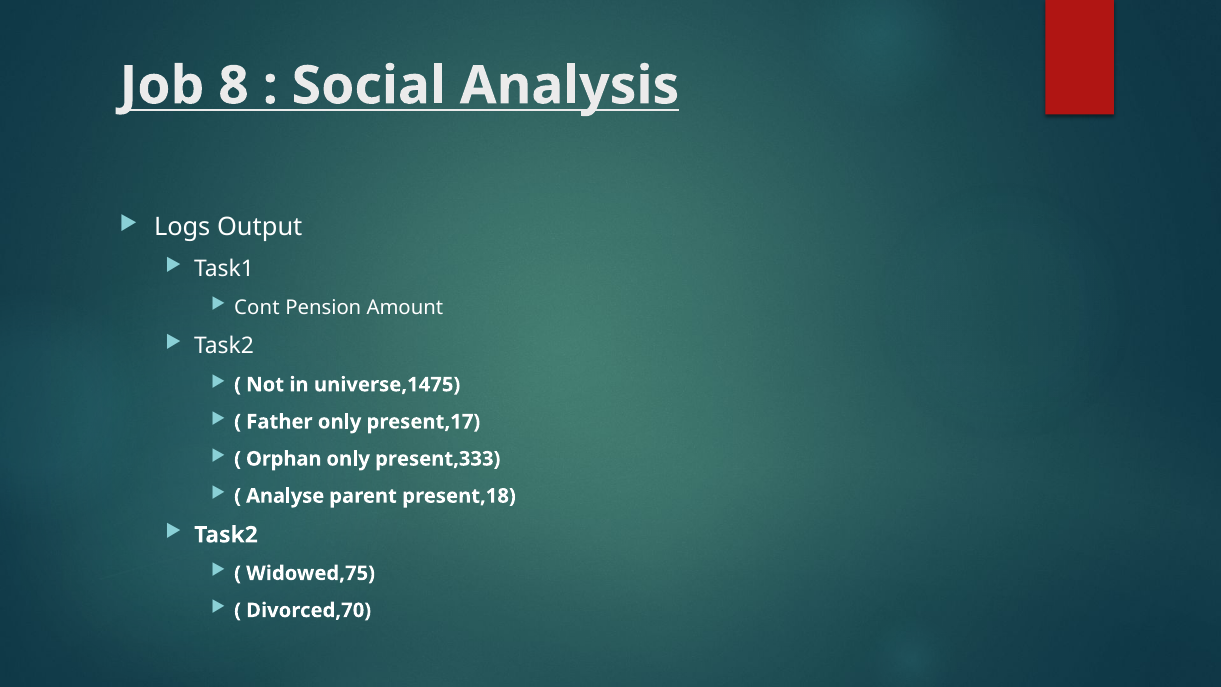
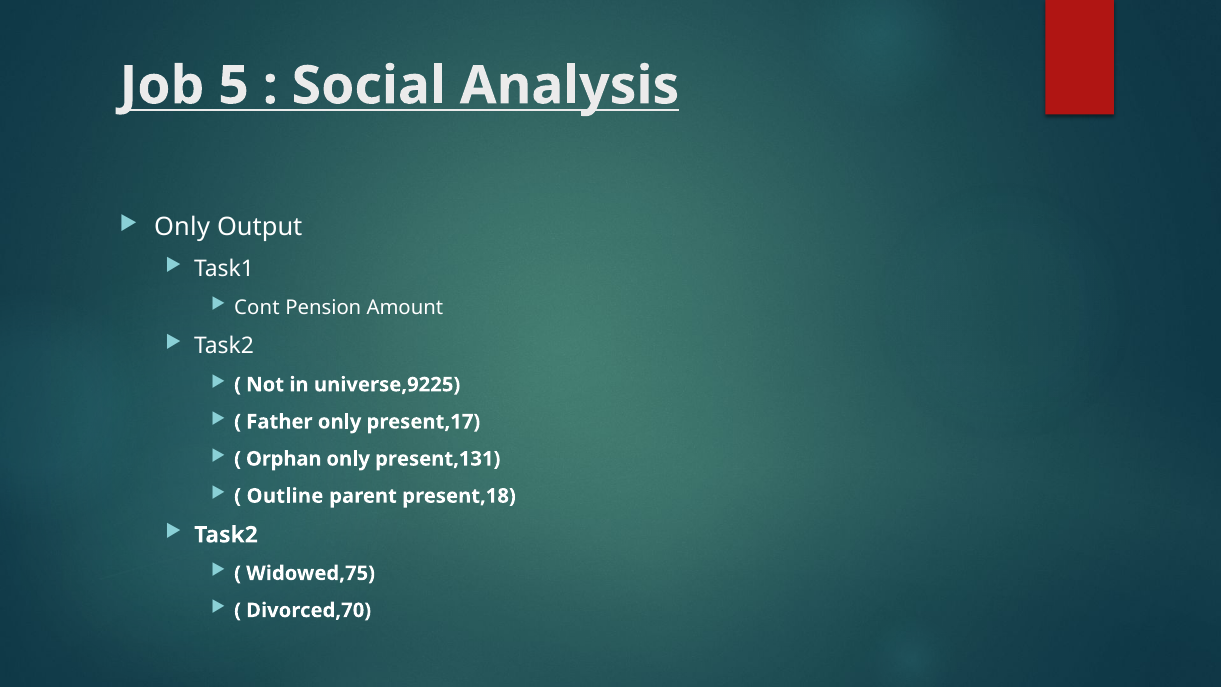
8: 8 -> 5
Logs at (182, 227): Logs -> Only
universe,1475: universe,1475 -> universe,9225
present,333: present,333 -> present,131
Analyse: Analyse -> Outline
